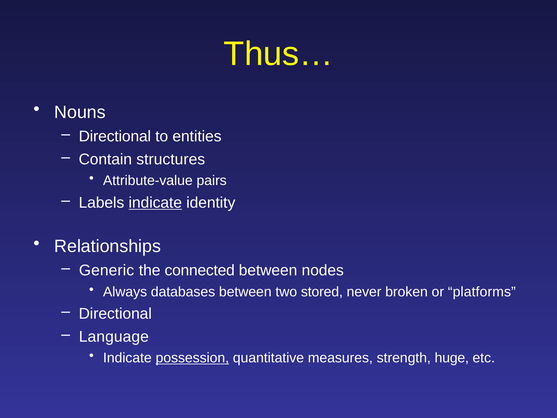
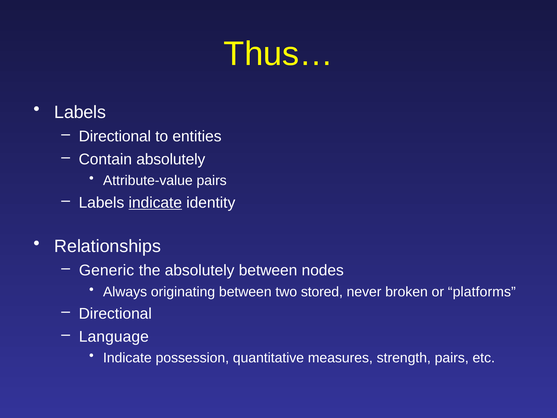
Nouns at (80, 112): Nouns -> Labels
Contain structures: structures -> absolutely
the connected: connected -> absolutely
databases: databases -> originating
possession underline: present -> none
strength huge: huge -> pairs
